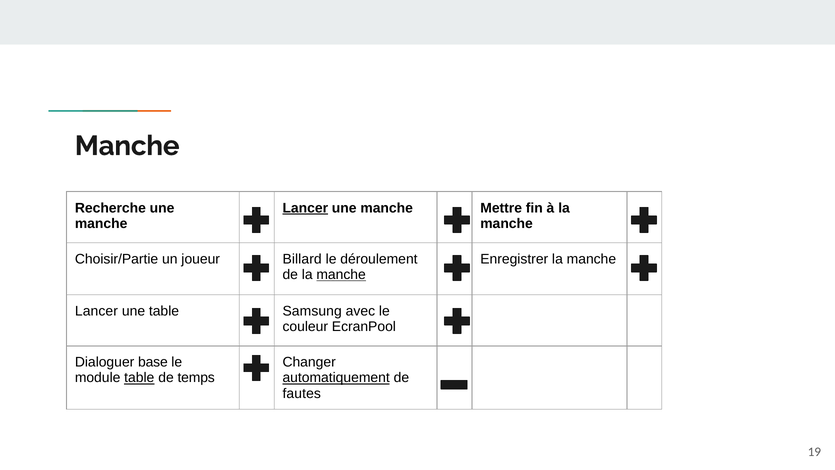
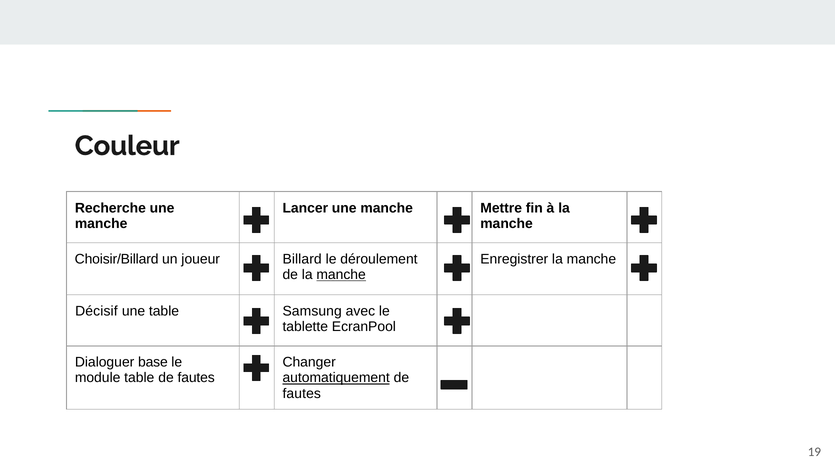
Manche at (127, 146): Manche -> Couleur
Lancer at (305, 208) underline: present -> none
Choisir/Partie: Choisir/Partie -> Choisir/Billard
Lancer at (96, 311): Lancer -> Décisif
couleur: couleur -> tablette
table at (139, 378) underline: present -> none
temps at (196, 378): temps -> fautes
